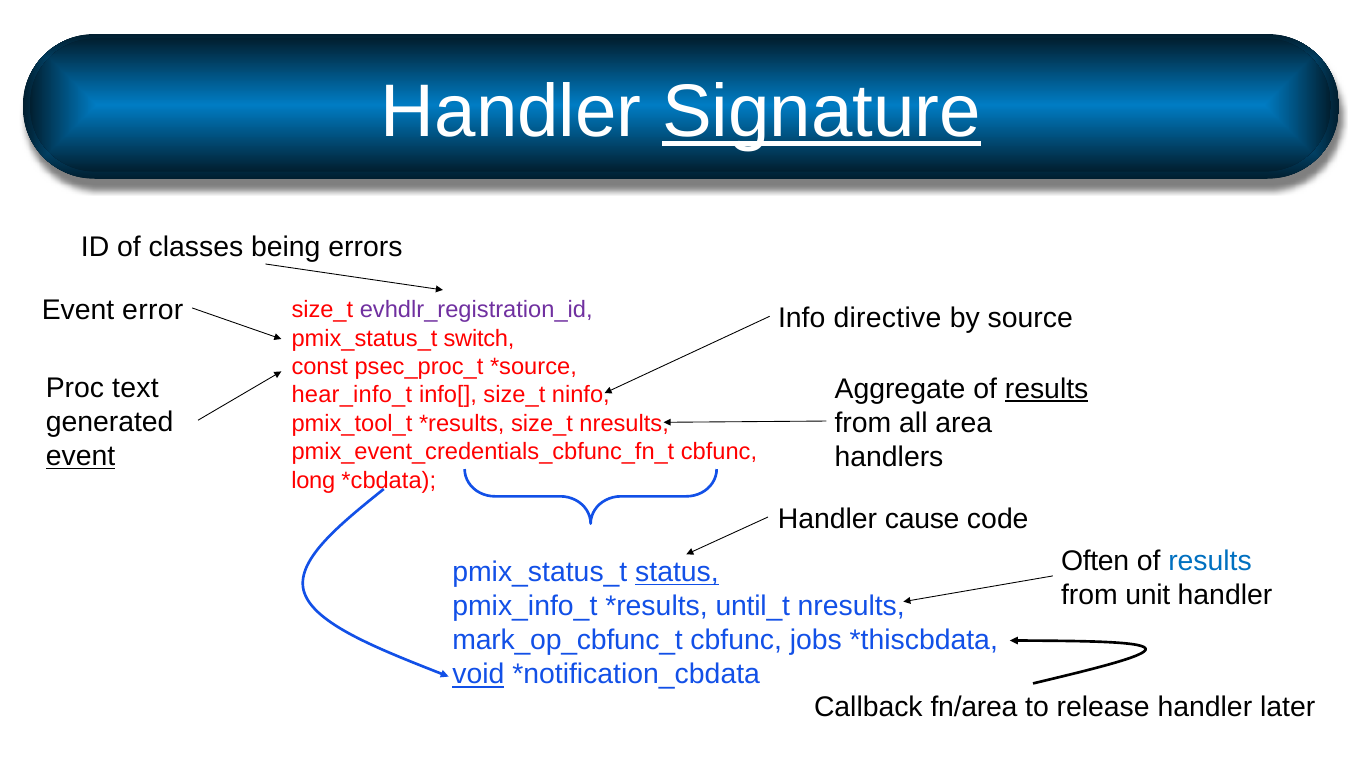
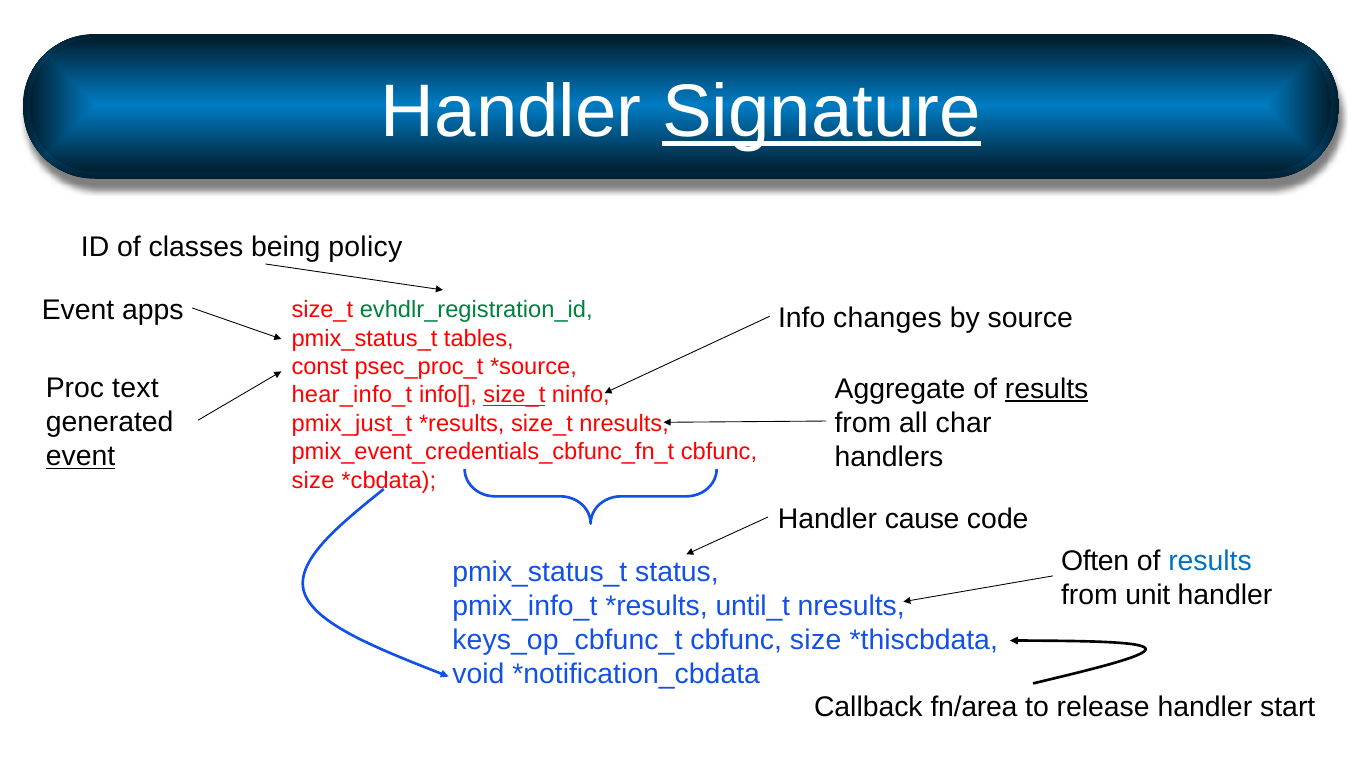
errors: errors -> policy
error: error -> apps
evhdlr_registration_id colour: purple -> green
directive: directive -> changes
switch: switch -> tables
size_t at (514, 395) underline: none -> present
area: area -> char
pmix_tool_t: pmix_tool_t -> pmix_just_t
long at (313, 480): long -> size
status underline: present -> none
mark_op_cbfunc_t: mark_op_cbfunc_t -> keys_op_cbfunc_t
jobs at (816, 641): jobs -> size
void underline: present -> none
later: later -> start
